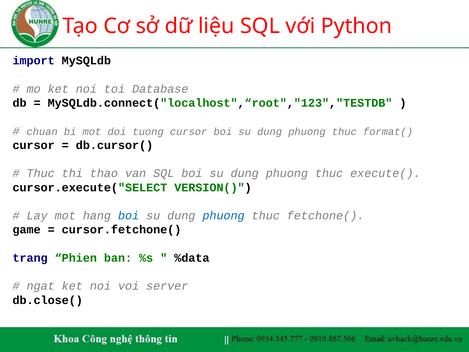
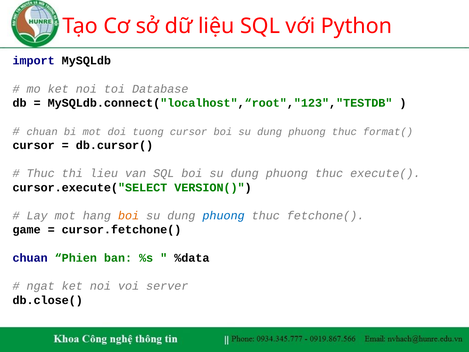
thao: thao -> lieu
boi at (129, 216) colour: blue -> orange
trang at (30, 258): trang -> chuan
